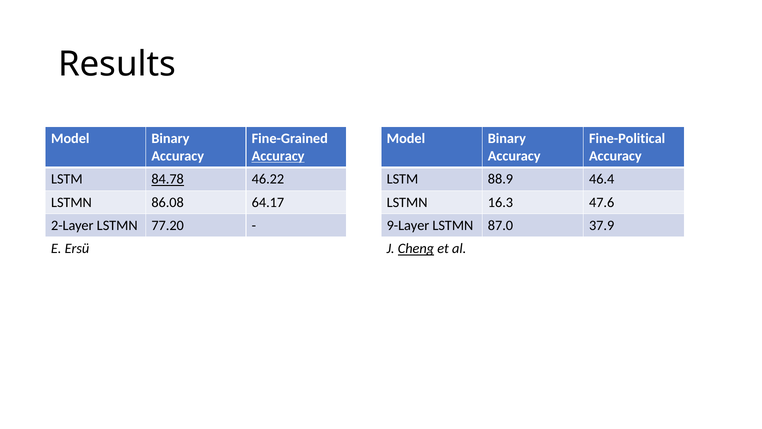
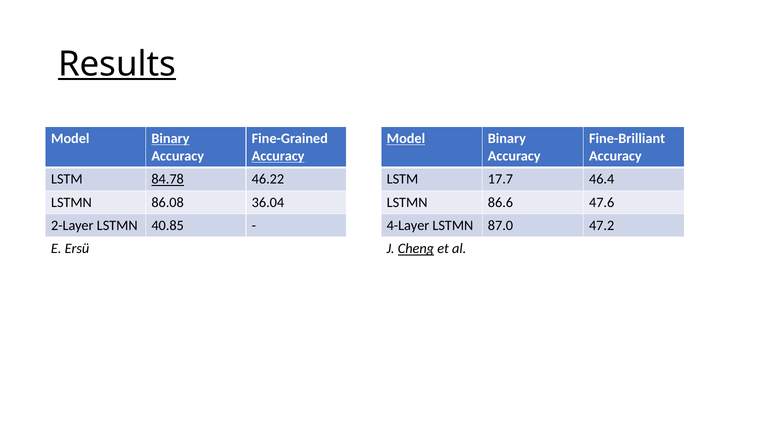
Results underline: none -> present
Binary at (170, 138) underline: none -> present
Model at (406, 138) underline: none -> present
Fine-Political: Fine-Political -> Fine-Brilliant
88.9: 88.9 -> 17.7
64.17: 64.17 -> 36.04
16.3: 16.3 -> 86.6
77.20: 77.20 -> 40.85
9-Layer: 9-Layer -> 4-Layer
37.9: 37.9 -> 47.2
